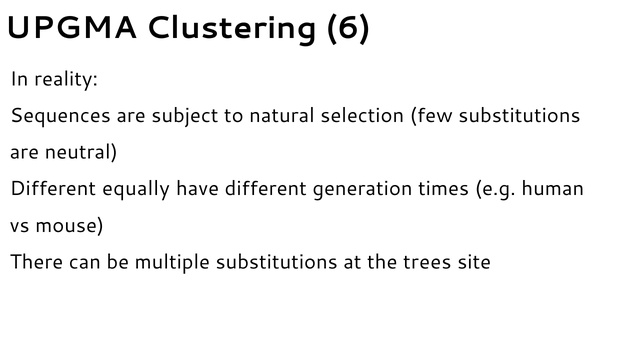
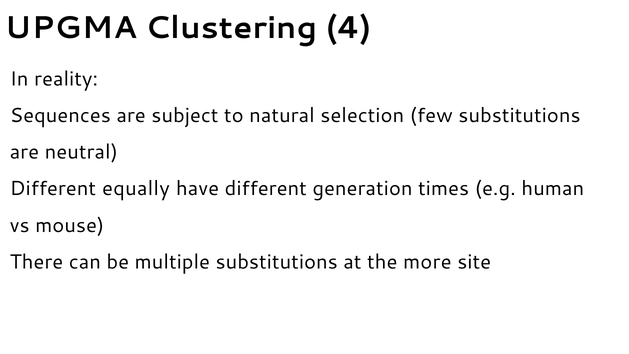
6: 6 -> 4
trees: trees -> more
